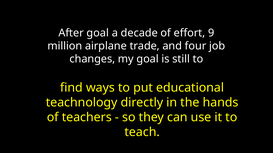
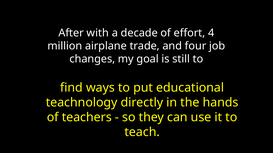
After goal: goal -> with
9: 9 -> 4
